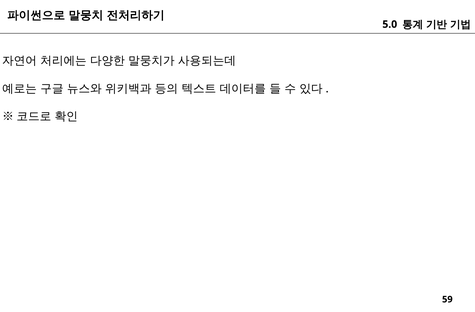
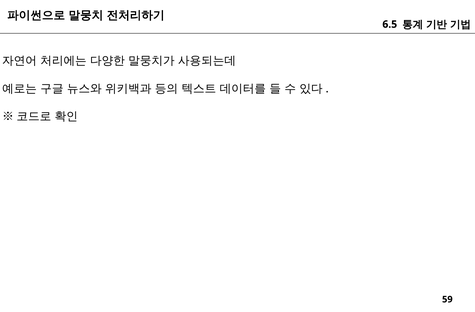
5.0: 5.0 -> 6.5
